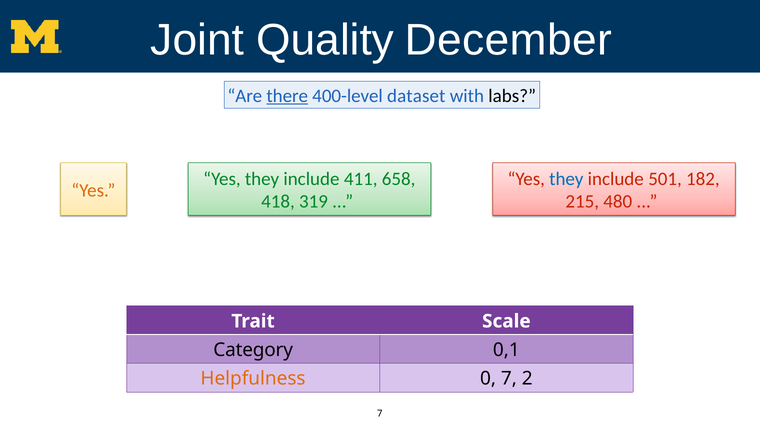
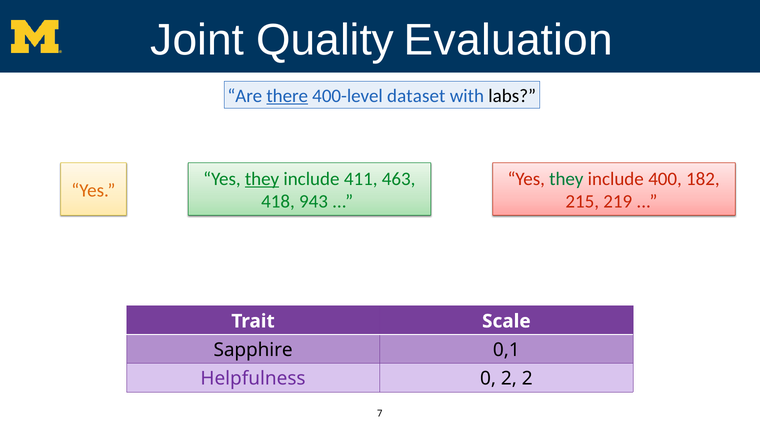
December: December -> Evaluation
they at (262, 179) underline: none -> present
658: 658 -> 463
they at (566, 179) colour: blue -> green
501: 501 -> 400
319: 319 -> 943
480: 480 -> 219
Category: Category -> Sapphire
Helpfulness colour: orange -> purple
0 7: 7 -> 2
